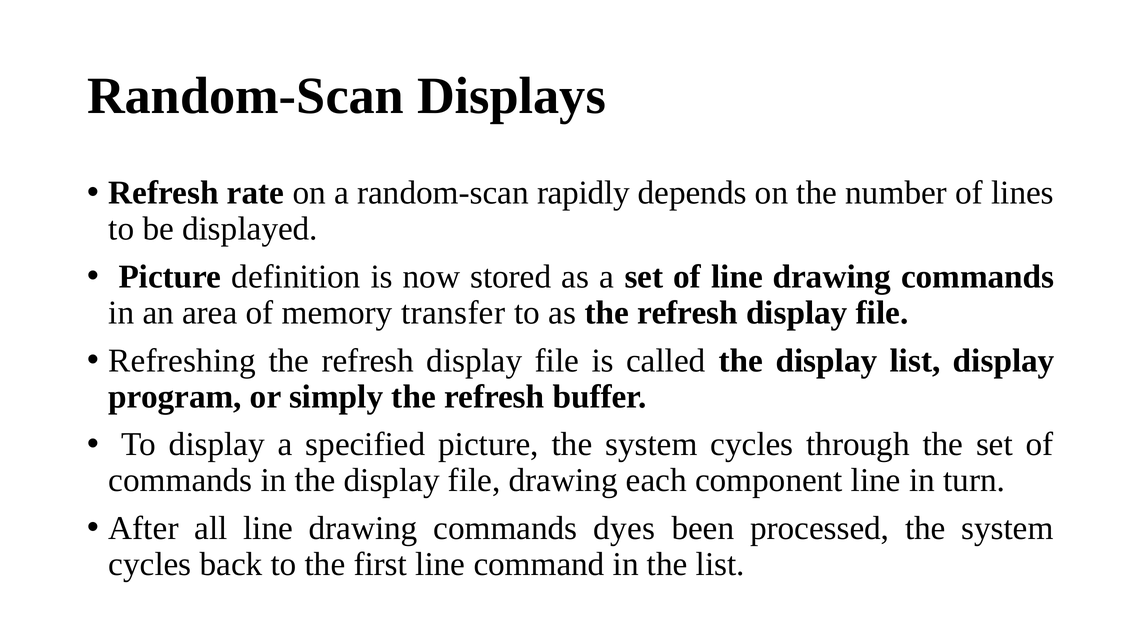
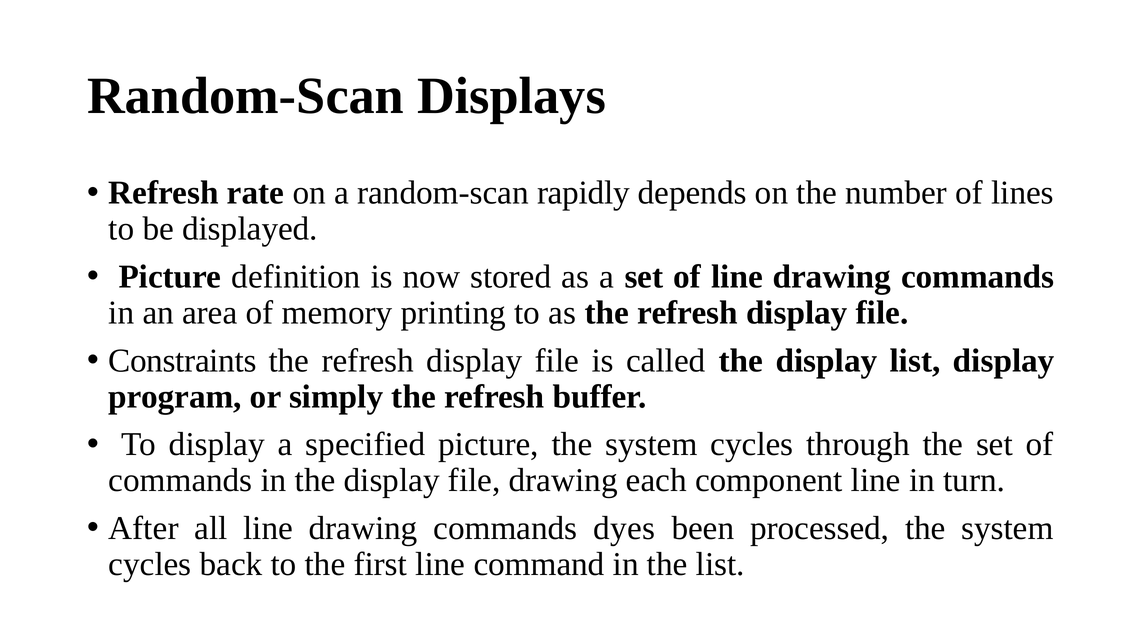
transfer: transfer -> printing
Refreshing: Refreshing -> Constraints
